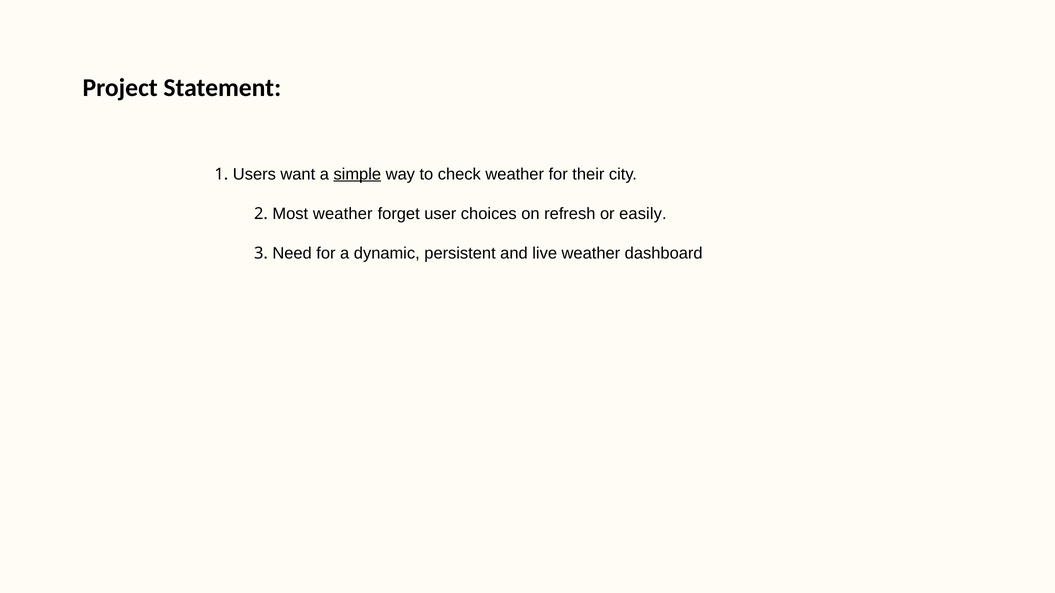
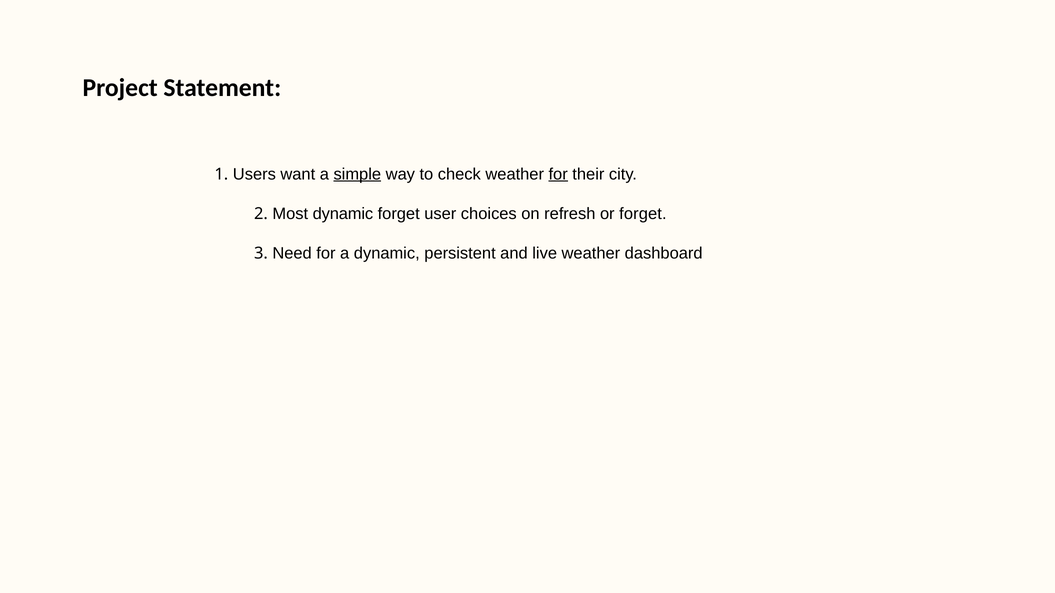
for at (558, 174) underline: none -> present
Most weather: weather -> dynamic
or easily: easily -> forget
